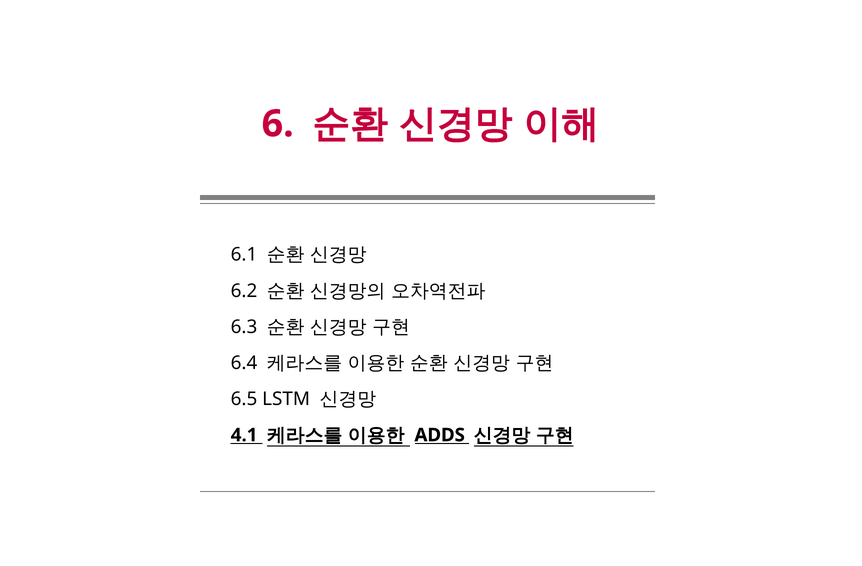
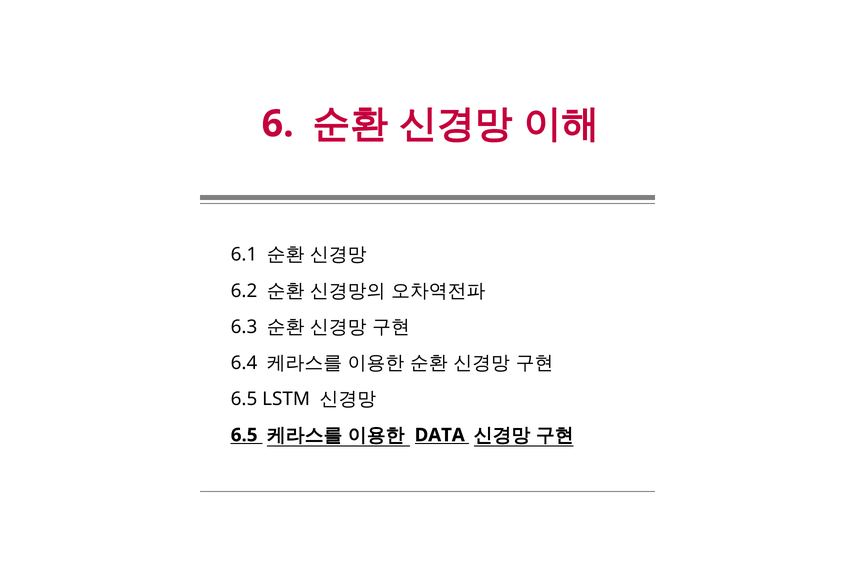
4.1 at (244, 435): 4.1 -> 6.5
ADDS: ADDS -> DATA
